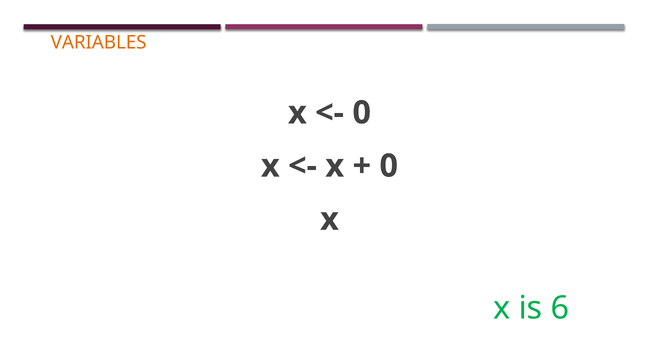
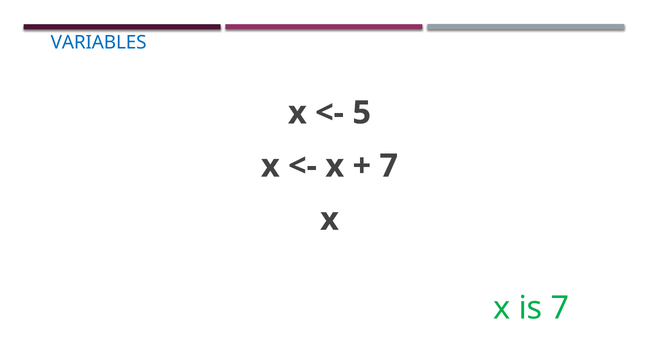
VARIABLES colour: orange -> blue
0 at (362, 113): 0 -> 5
0 at (389, 166): 0 -> 7
is 6: 6 -> 7
